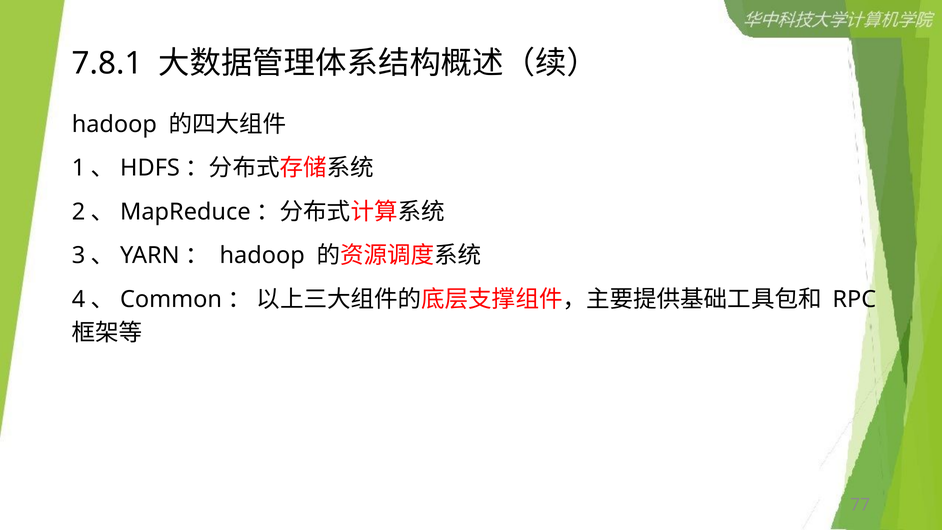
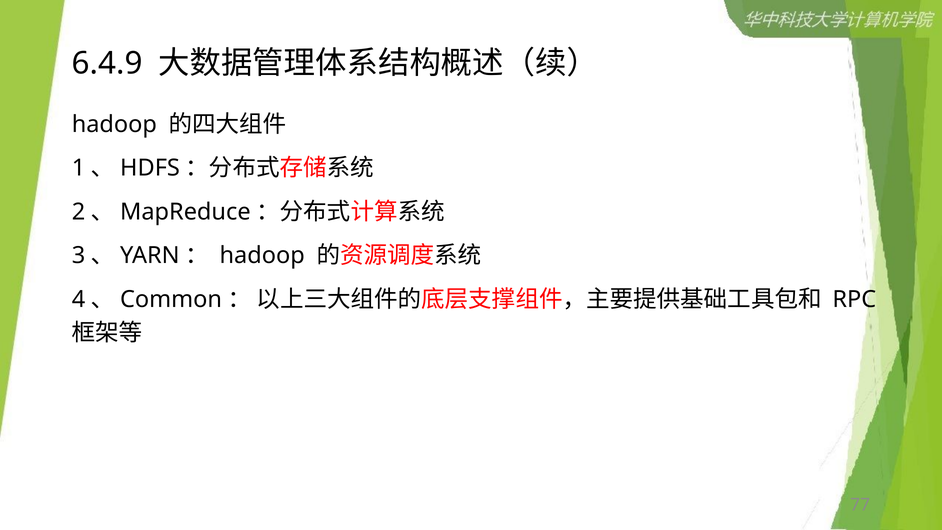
7.8.1: 7.8.1 -> 6.4.9
